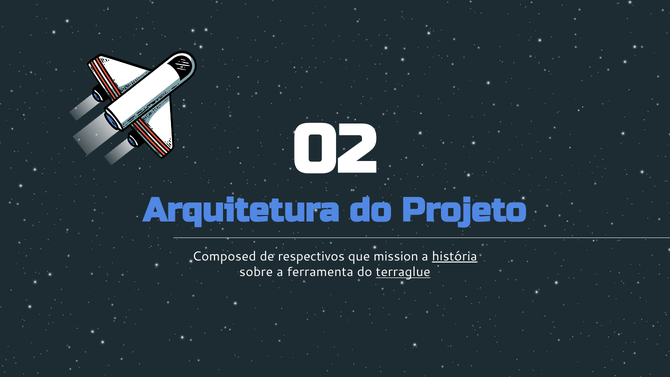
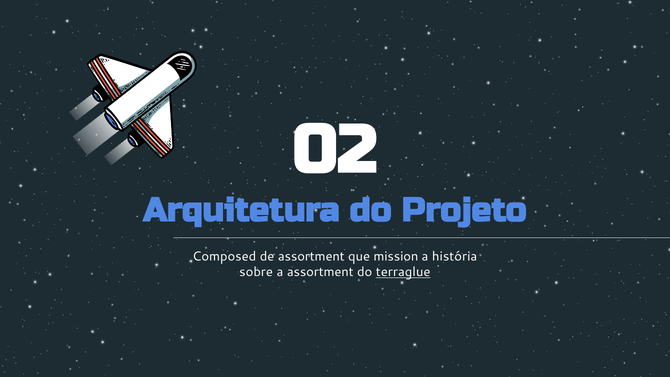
de respectivos: respectivos -> assortment
história underline: present -> none
a ferramenta: ferramenta -> assortment
